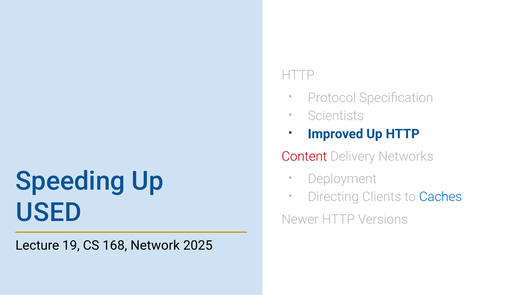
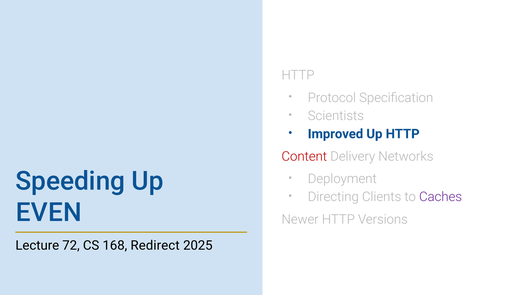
Caches colour: blue -> purple
USED: USED -> EVEN
19: 19 -> 72
Network: Network -> Redirect
